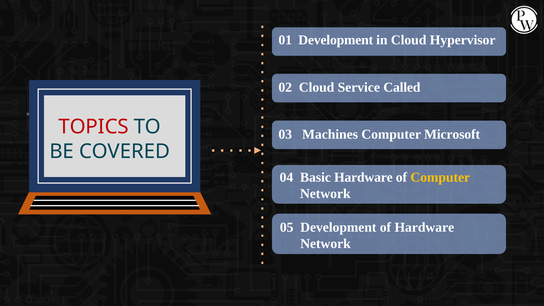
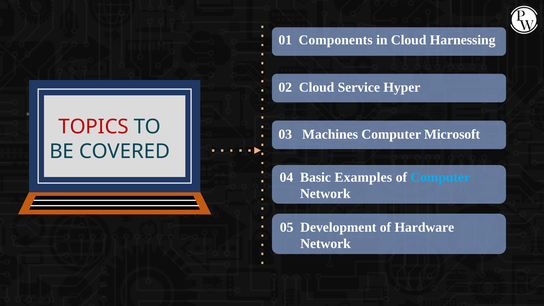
01 Development: Development -> Components
Hypervisor: Hypervisor -> Harnessing
Called: Called -> Hyper
Basic Hardware: Hardware -> Examples
Computer at (440, 177) colour: yellow -> light blue
